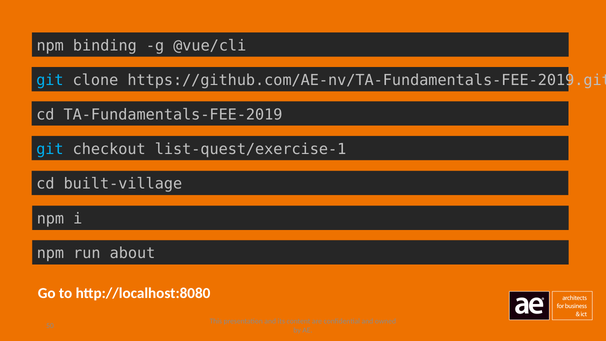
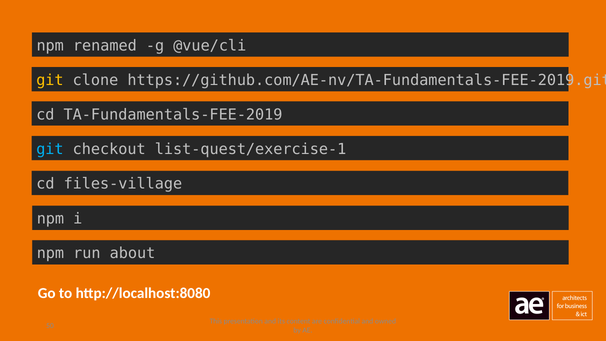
binding: binding -> renamed
git at (50, 80) colour: light blue -> yellow
built-village: built-village -> files-village
